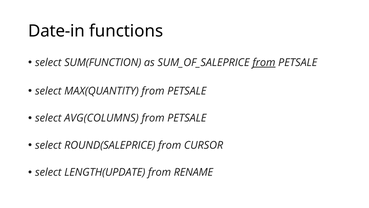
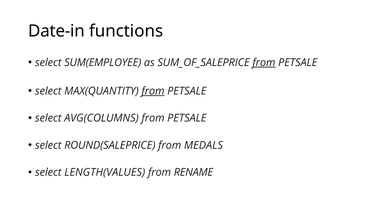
SUM(FUNCTION: SUM(FUNCTION -> SUM(EMPLOYEE
from at (153, 91) underline: none -> present
CURSOR: CURSOR -> MEDALS
LENGTH(UPDATE: LENGTH(UPDATE -> LENGTH(VALUES
